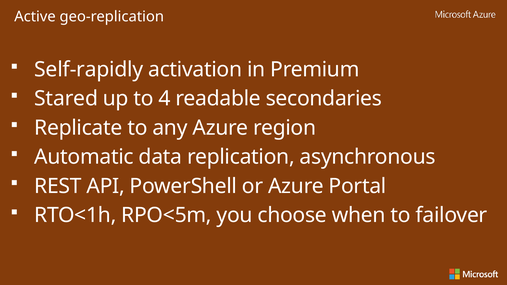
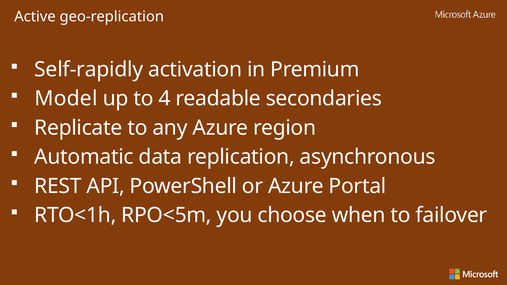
Stared: Stared -> Model
